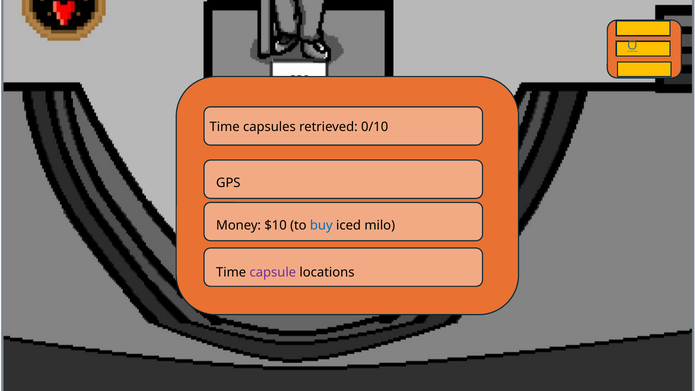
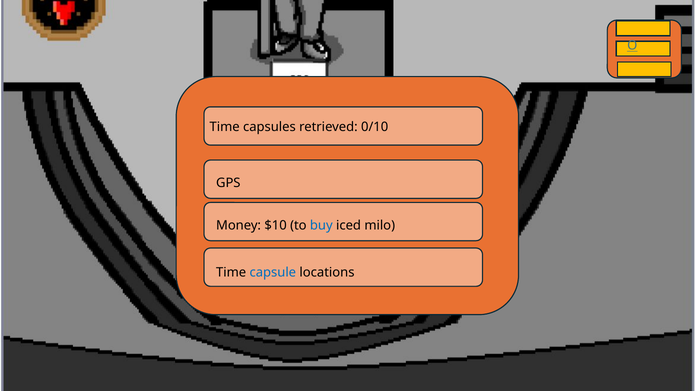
capsule colour: purple -> blue
